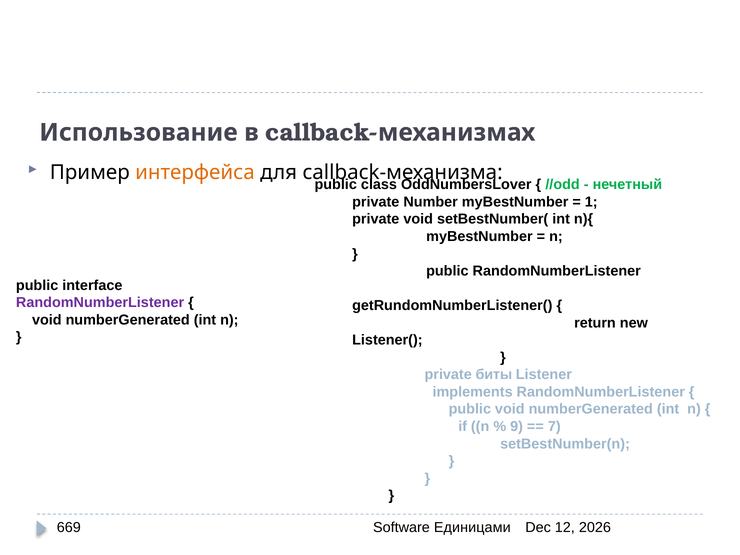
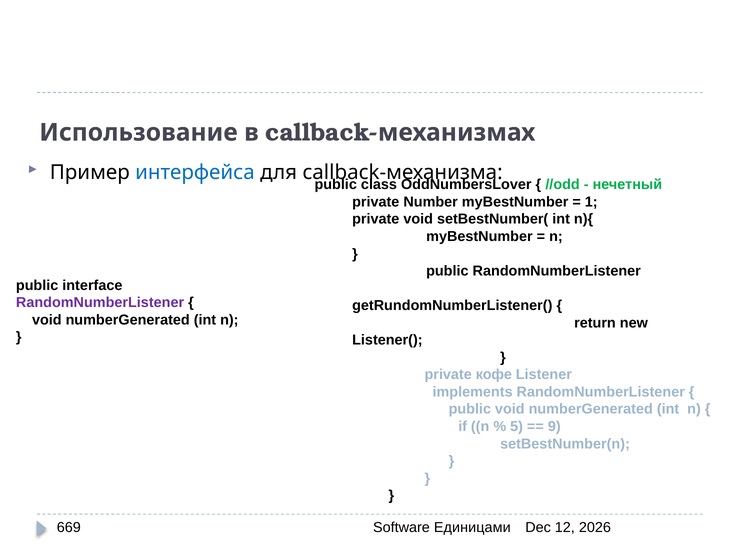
интерфейса colour: orange -> blue
биты: биты -> кофе
9: 9 -> 5
7: 7 -> 9
